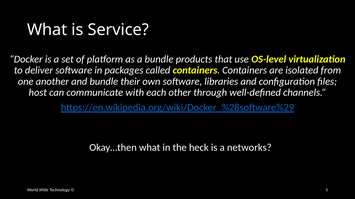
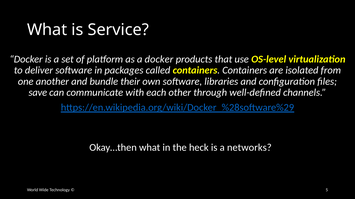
a bundle: bundle -> docker
host: host -> save
